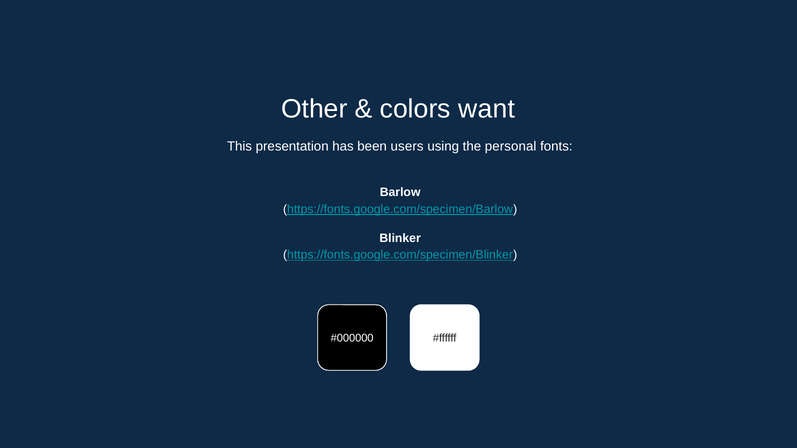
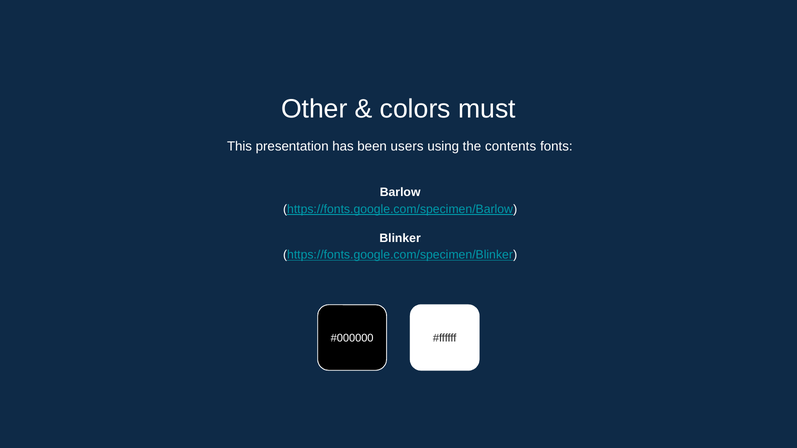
want: want -> must
personal: personal -> contents
